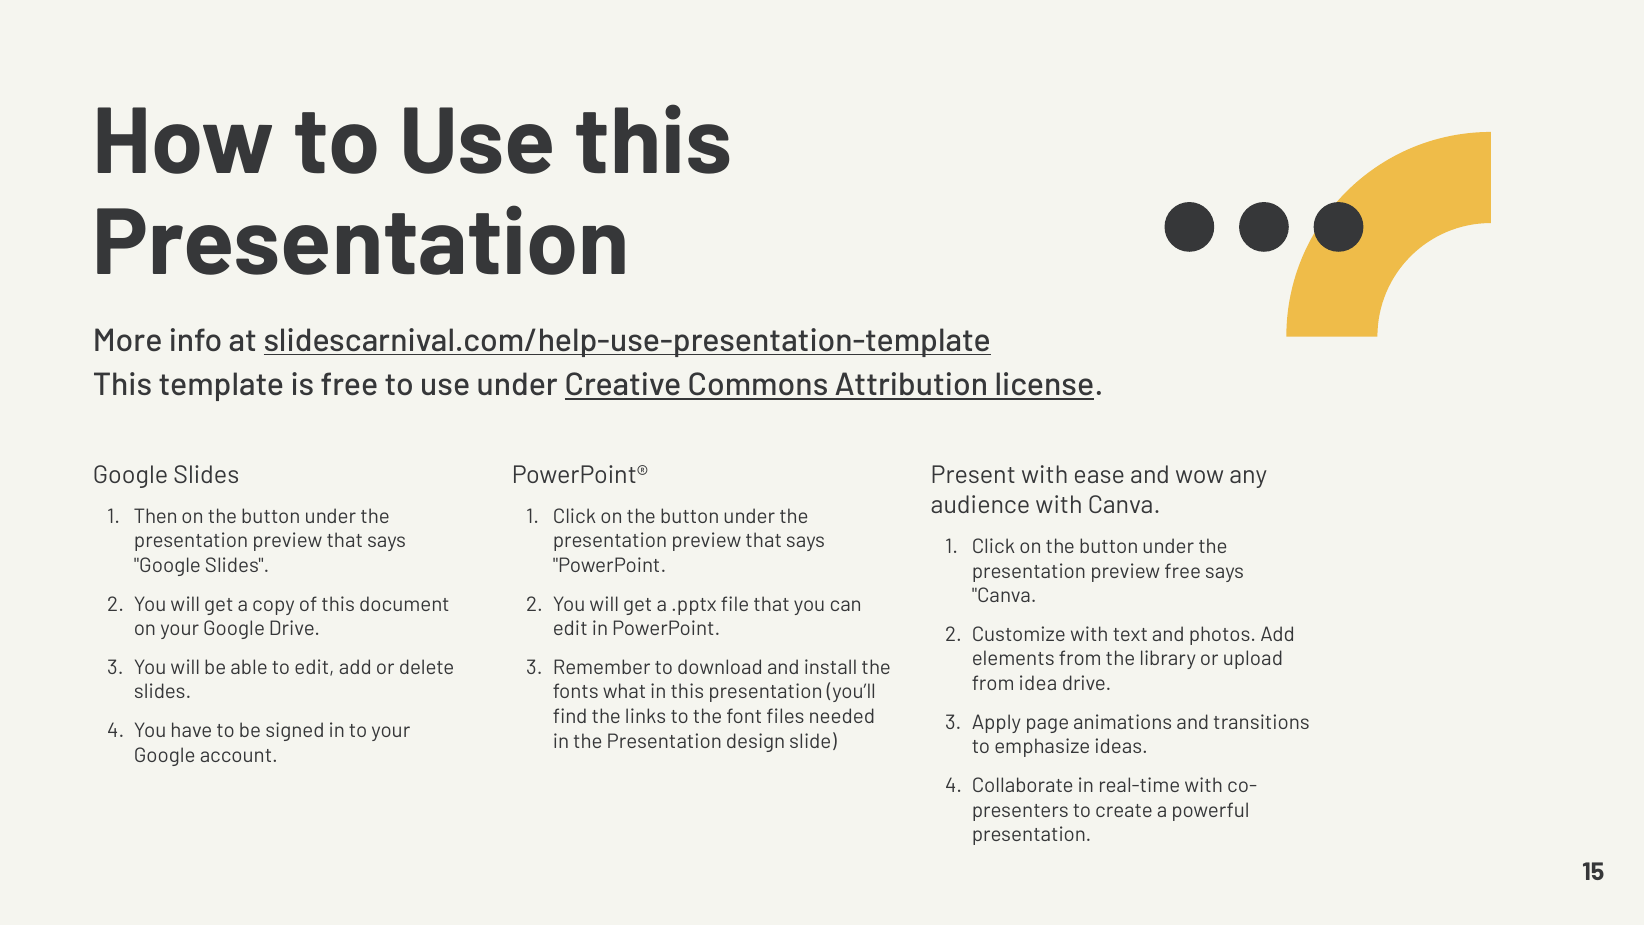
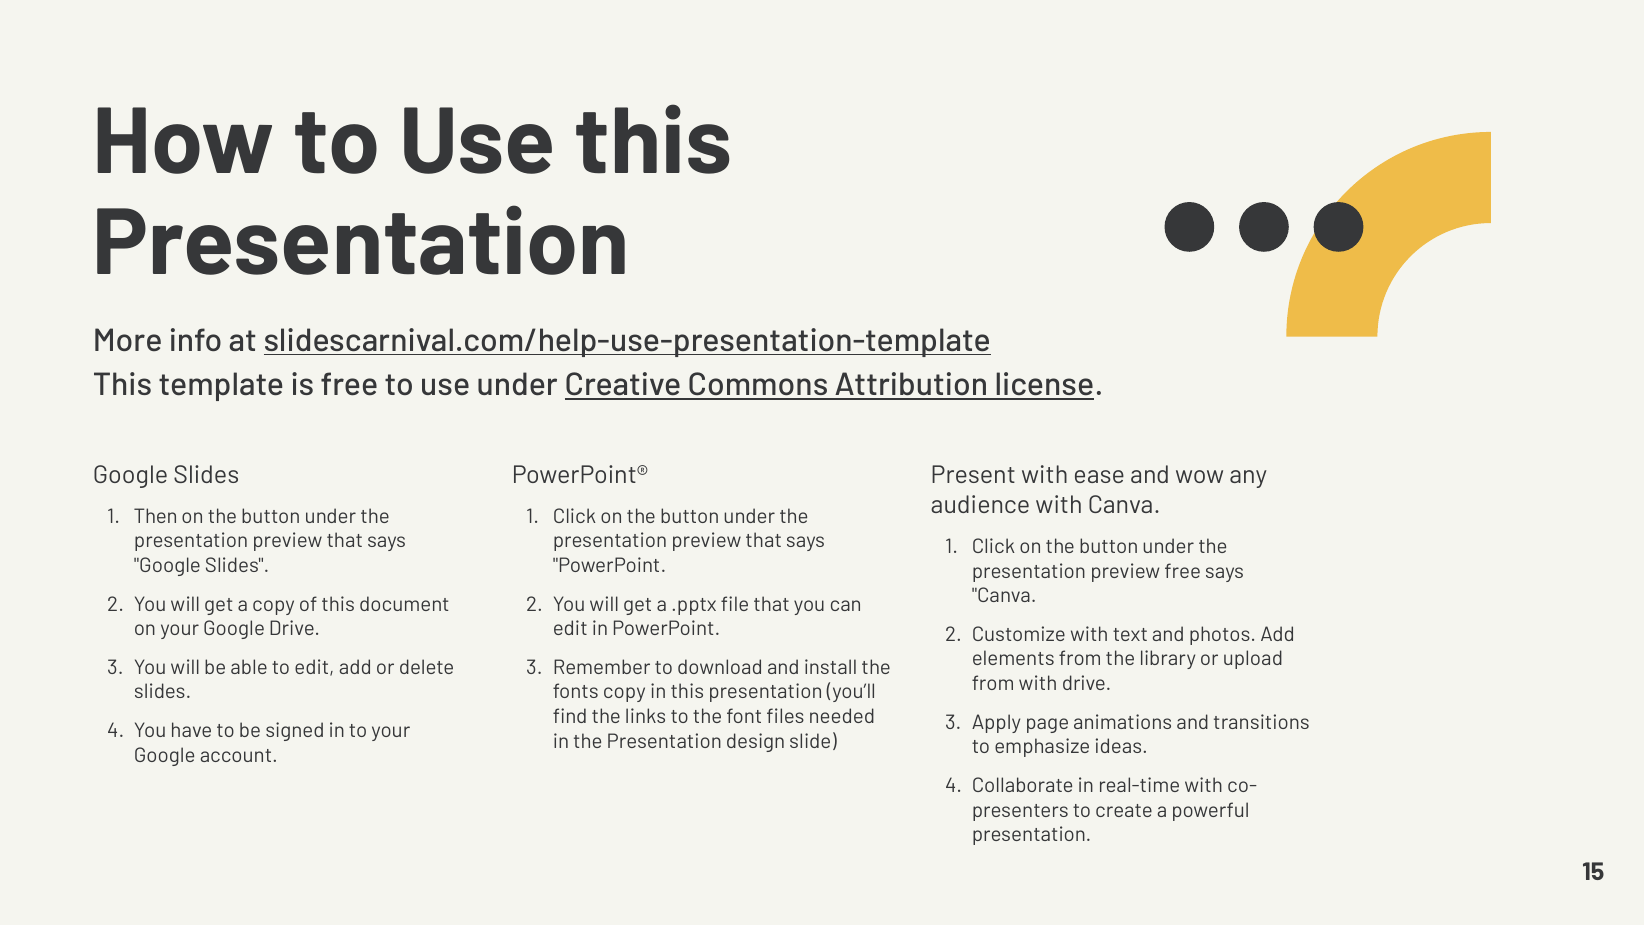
from idea: idea -> with
fonts what: what -> copy
